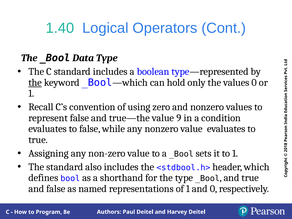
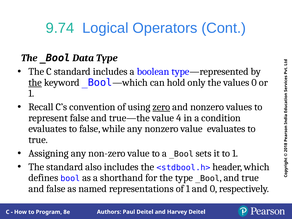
1.40: 1.40 -> 9.74
zero underline: none -> present
9: 9 -> 4
